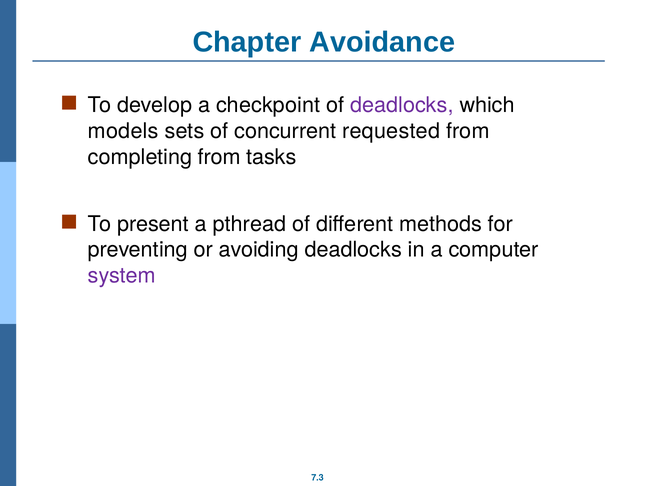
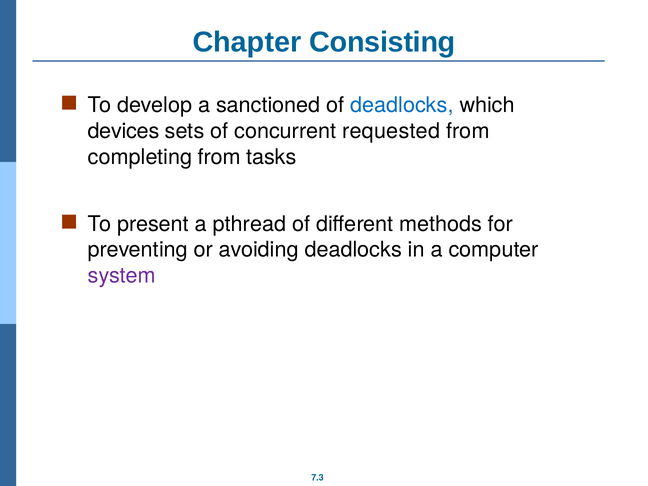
Avoidance: Avoidance -> Consisting
checkpoint: checkpoint -> sanctioned
deadlocks at (402, 105) colour: purple -> blue
models: models -> devices
